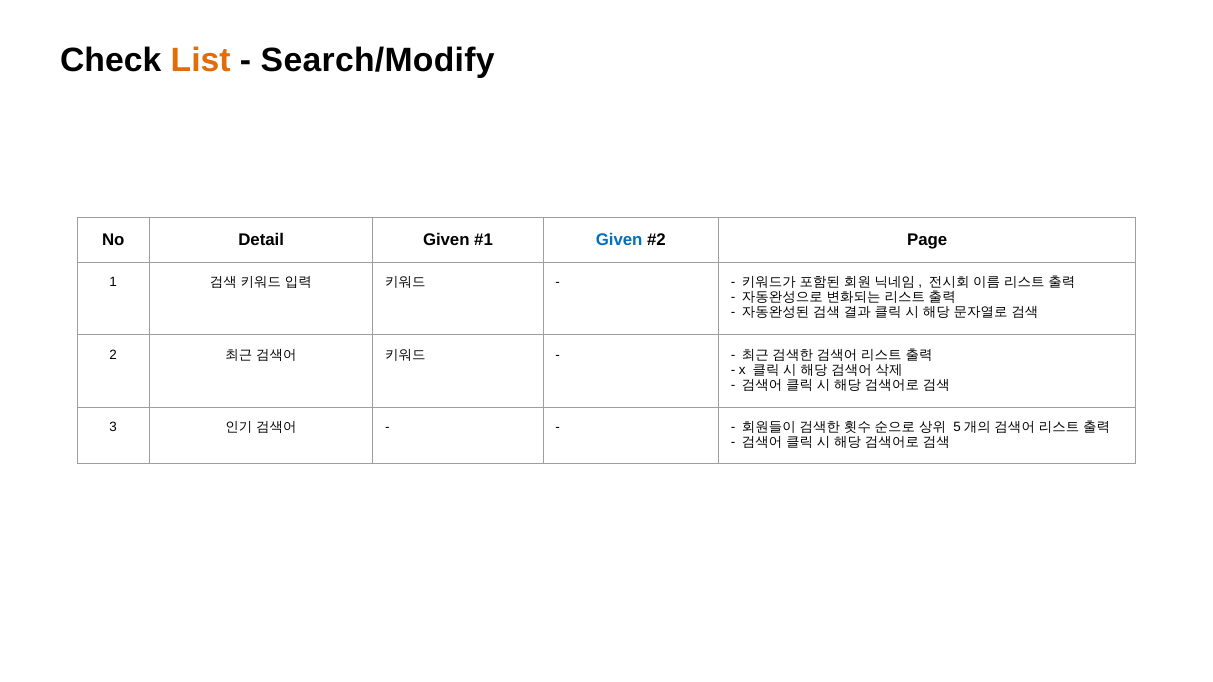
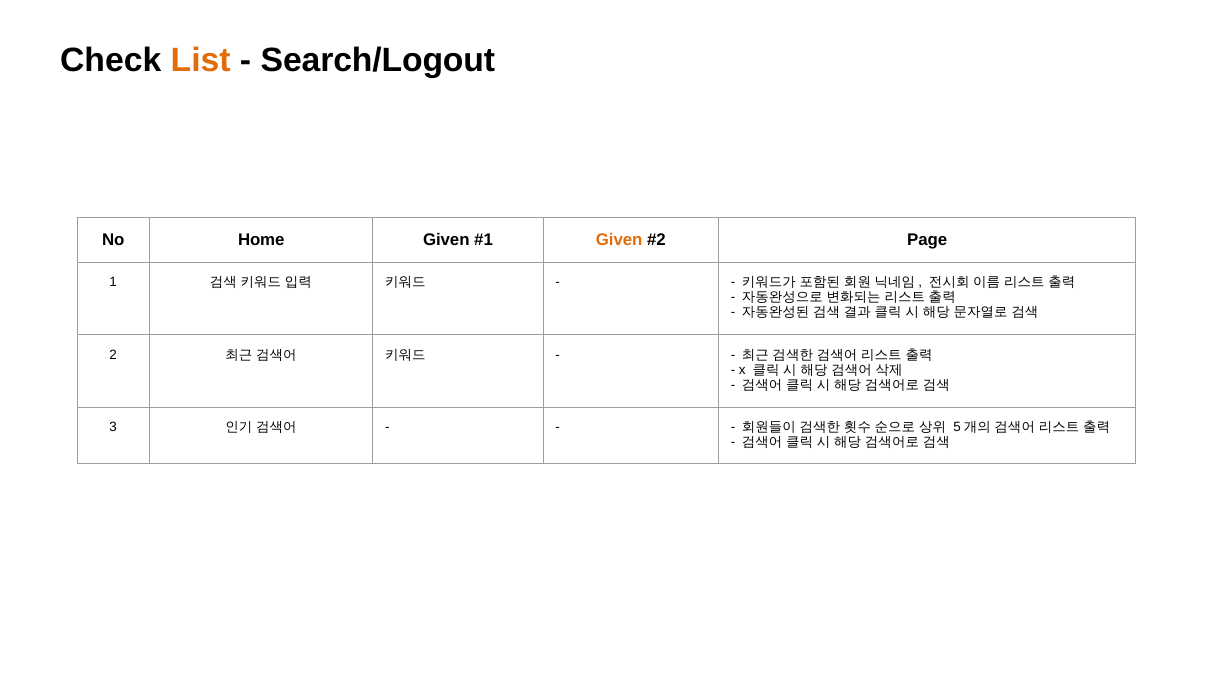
Search/Modify: Search/Modify -> Search/Logout
Detail: Detail -> Home
Given at (619, 240) colour: blue -> orange
